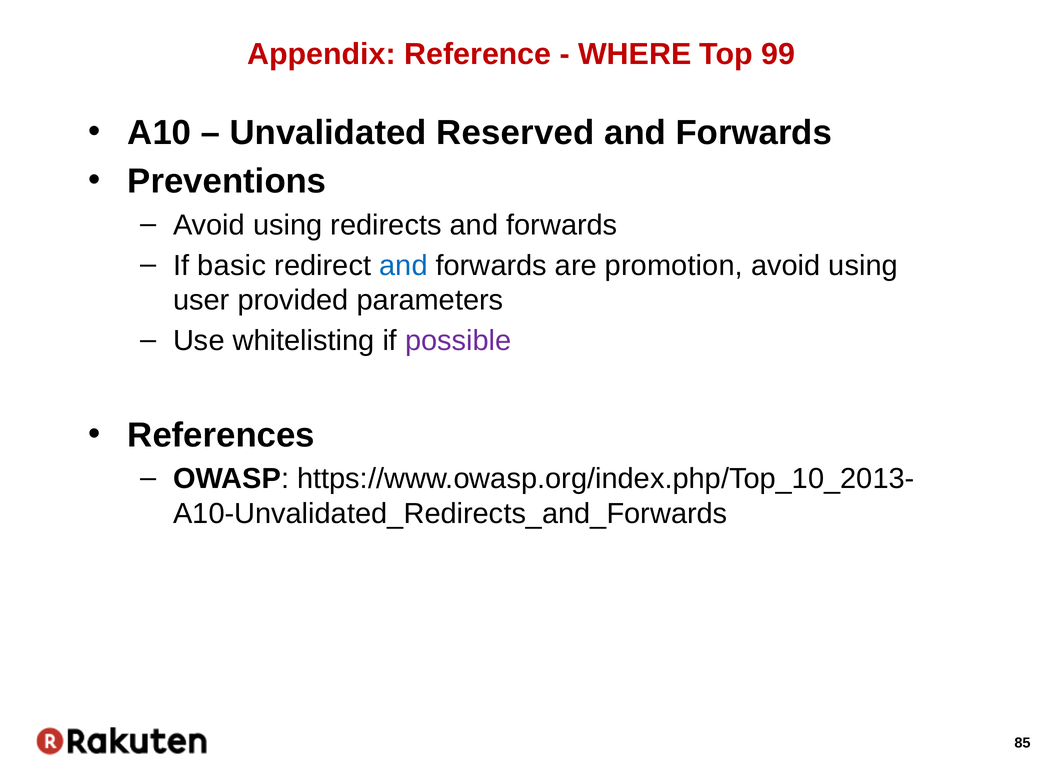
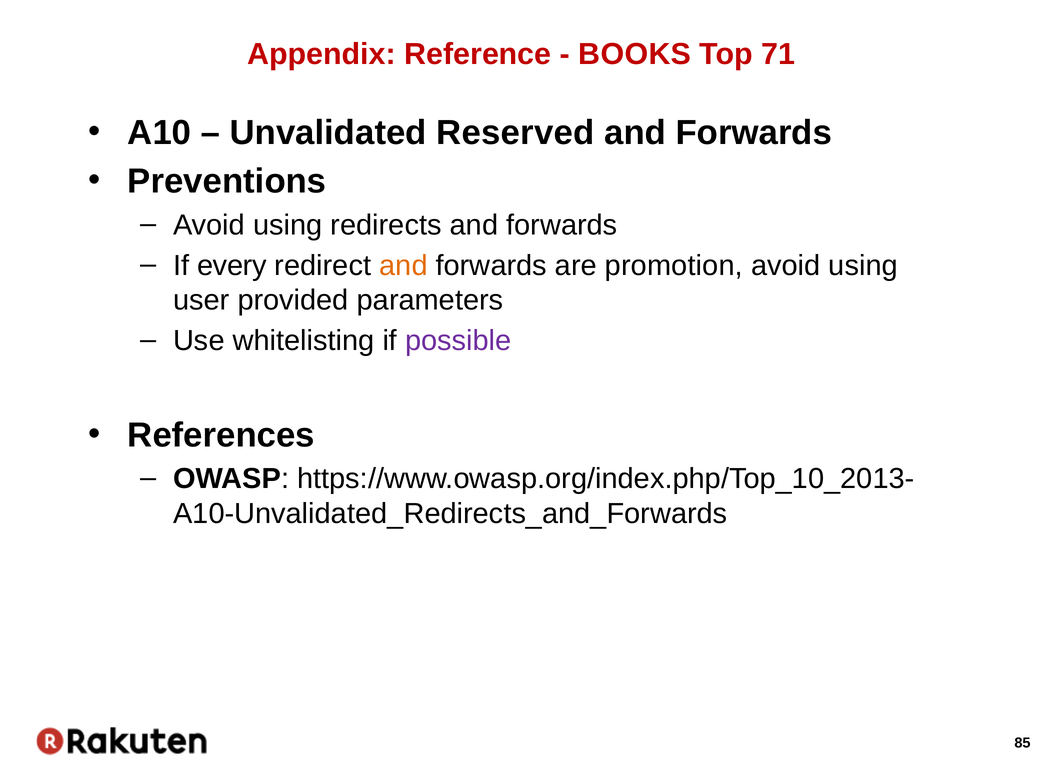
WHERE: WHERE -> BOOKS
99: 99 -> 71
basic: basic -> every
and at (404, 266) colour: blue -> orange
